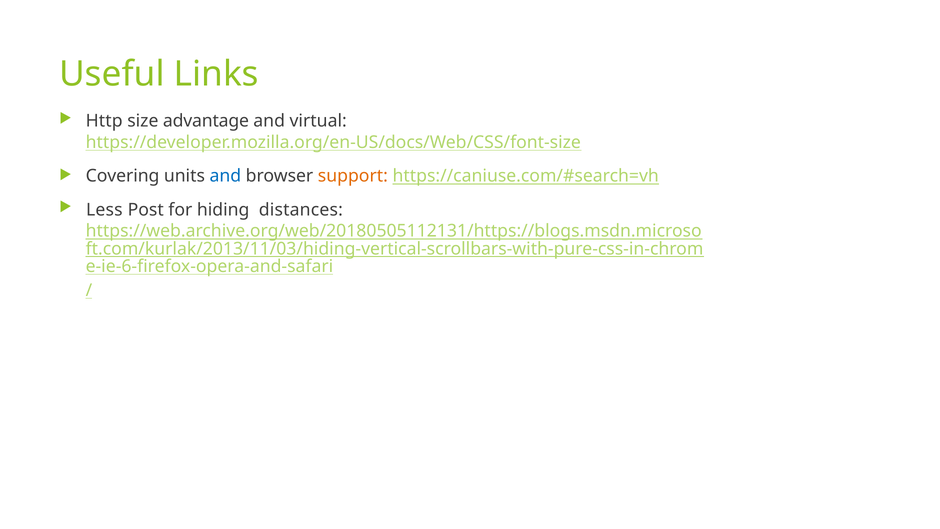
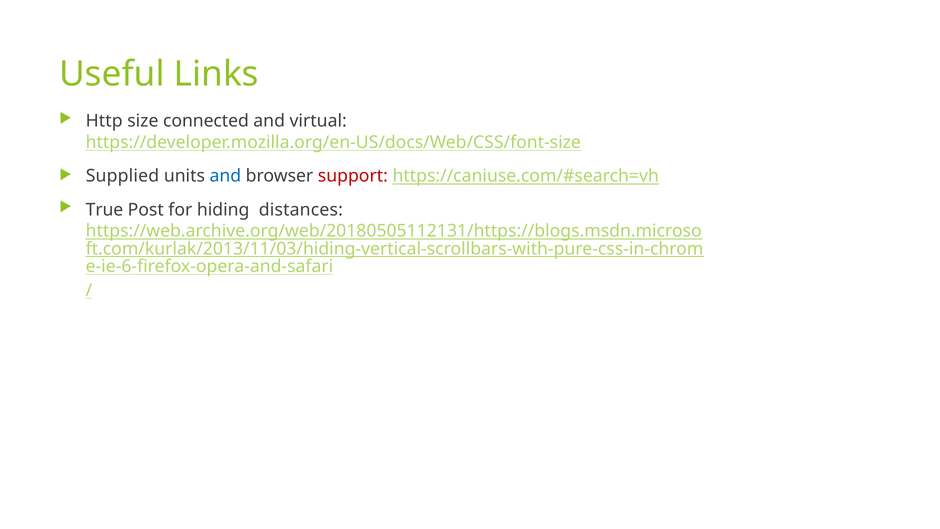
advantage: advantage -> connected
Covering: Covering -> Supplied
support colour: orange -> red
Less: Less -> True
